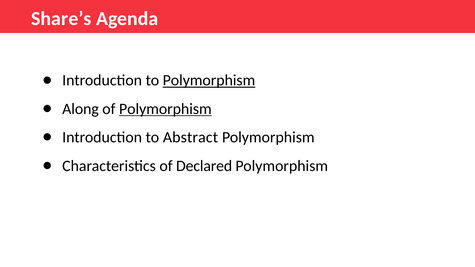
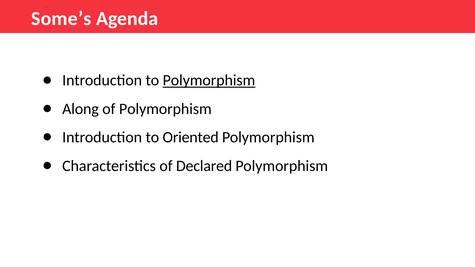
Share’s: Share’s -> Some’s
Polymorphism at (165, 109) underline: present -> none
Abstract: Abstract -> Oriented
